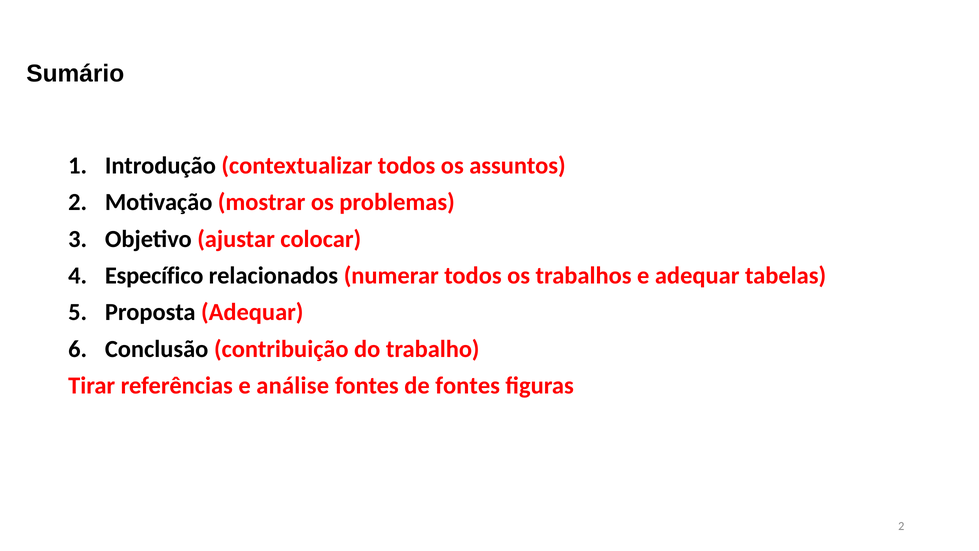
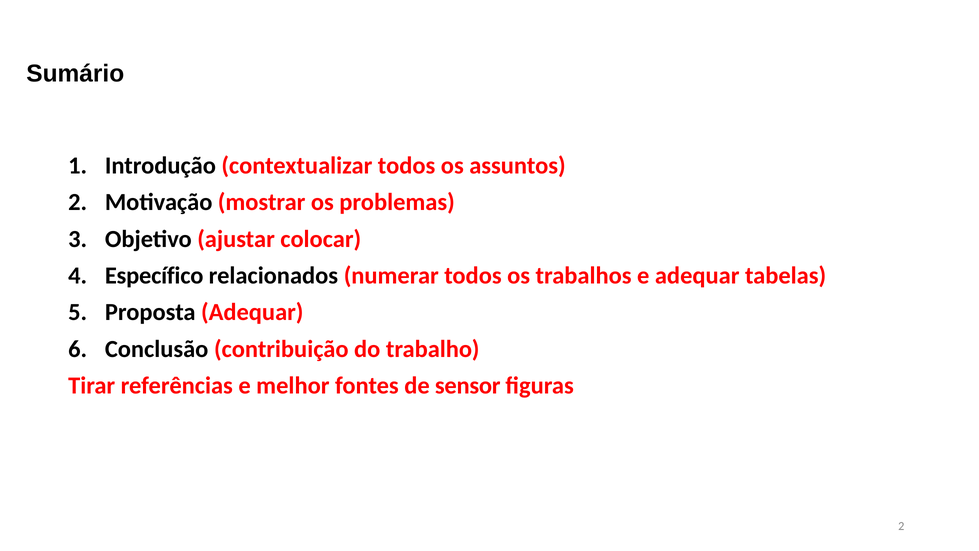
análise: análise -> melhor
de fontes: fontes -> sensor
